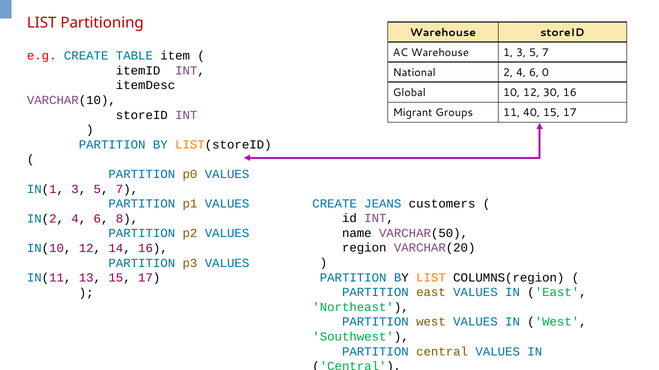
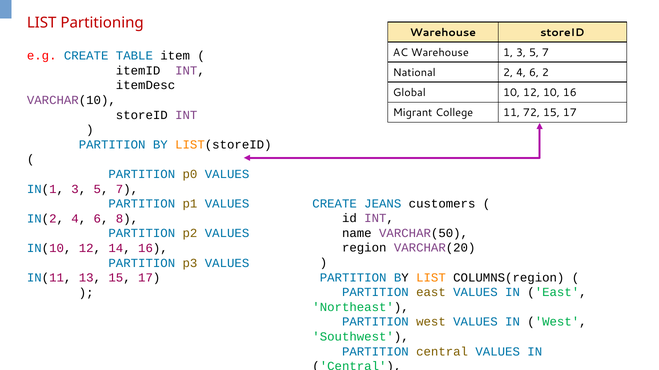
6 0: 0 -> 2
12 30: 30 -> 10
Groups: Groups -> College
40: 40 -> 72
